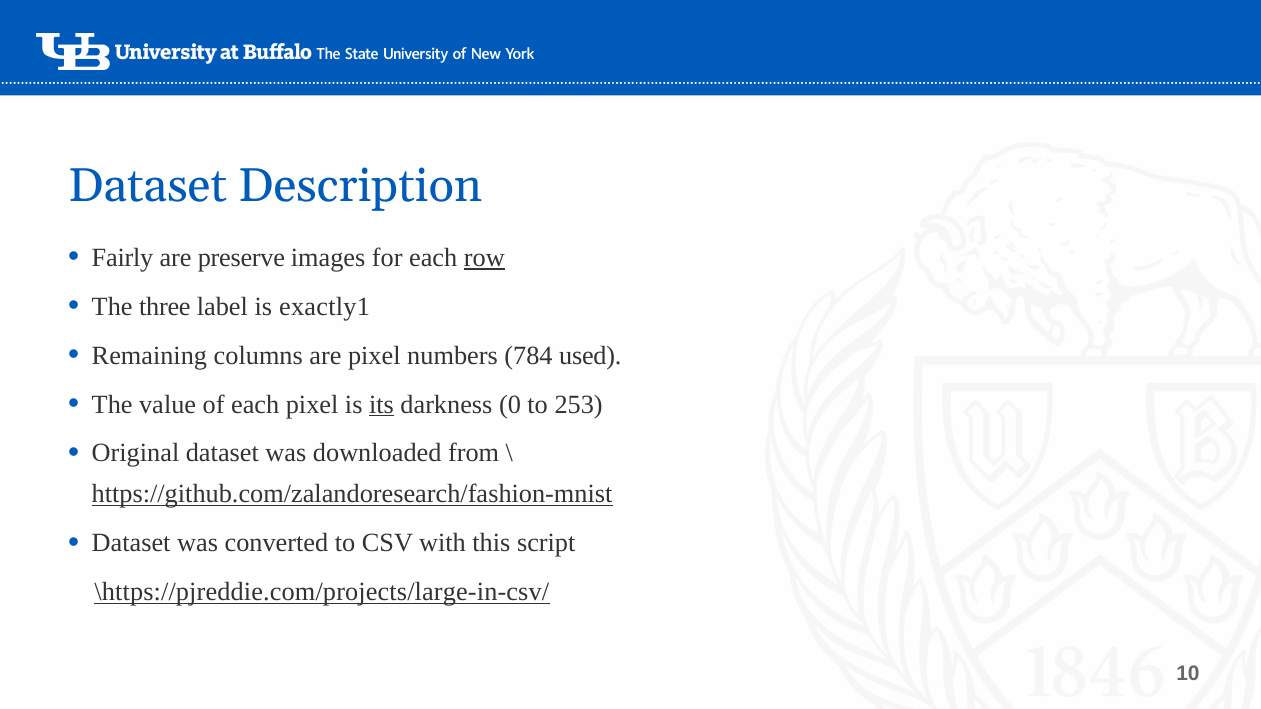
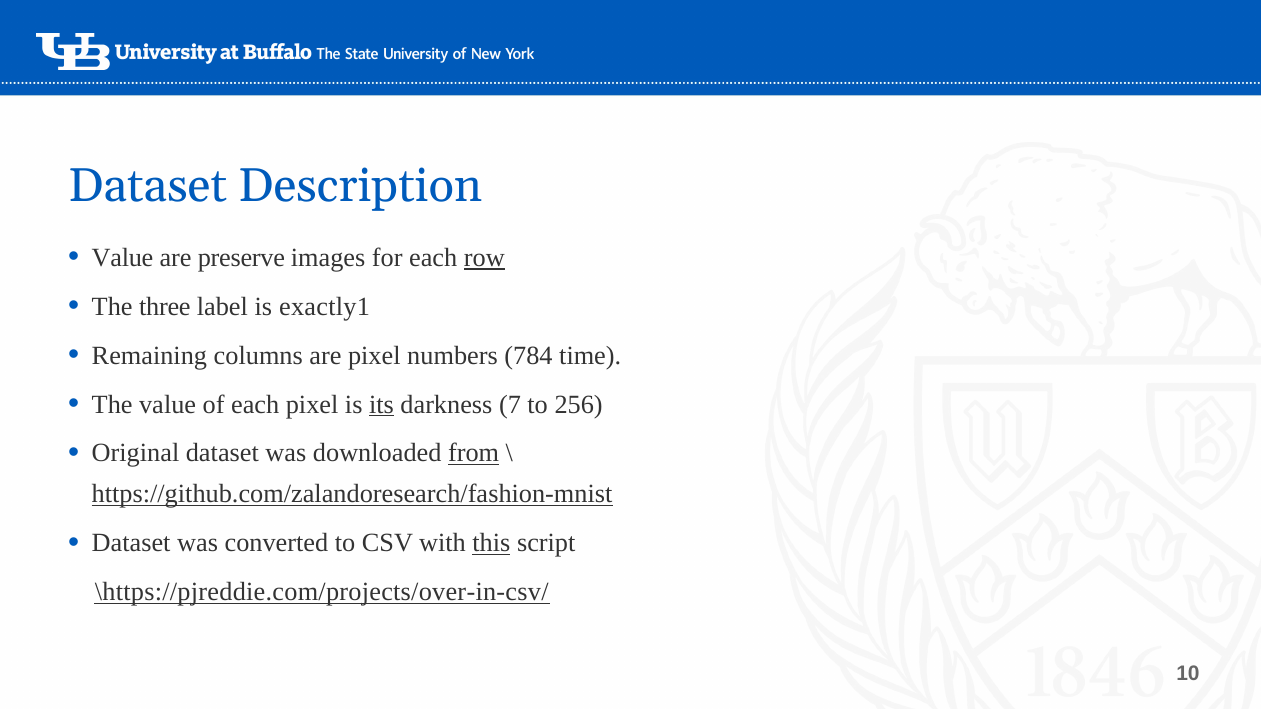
Fairly at (122, 258): Fairly -> Value
used: used -> time
0: 0 -> 7
253: 253 -> 256
from underline: none -> present
this underline: none -> present
\https://pjreddie.com/projects/large-in-csv/: \https://pjreddie.com/projects/large-in-csv/ -> \https://pjreddie.com/projects/over-in-csv/
